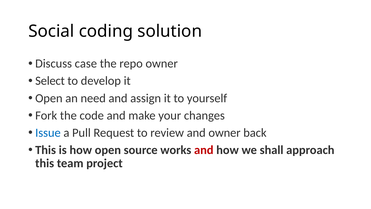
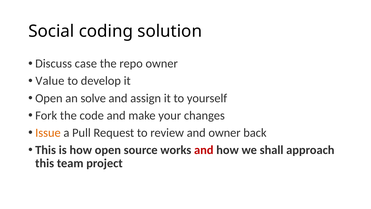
Select: Select -> Value
need: need -> solve
Issue colour: blue -> orange
